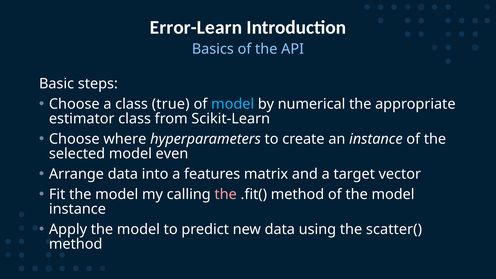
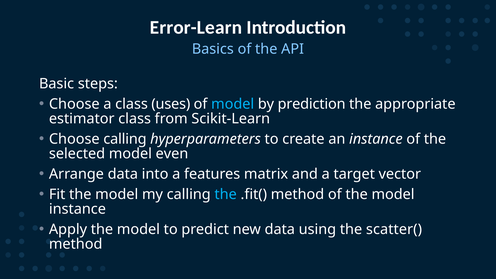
true: true -> uses
numerical: numerical -> prediction
Choose where: where -> calling
the at (226, 194) colour: pink -> light blue
